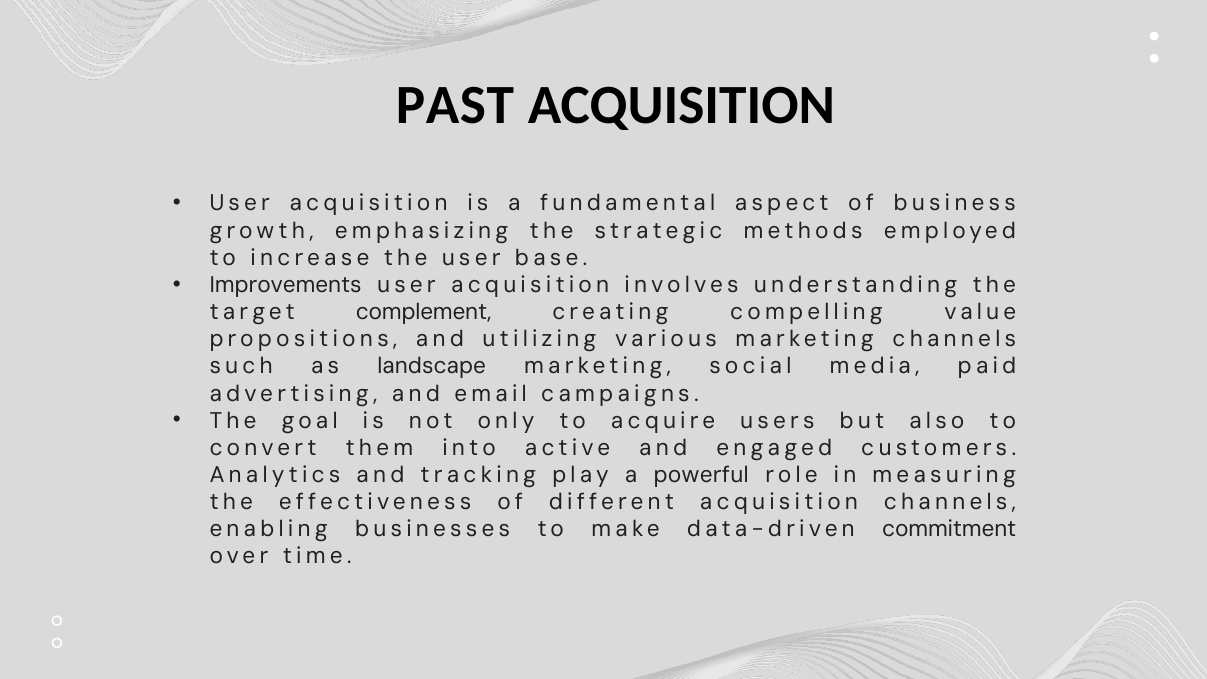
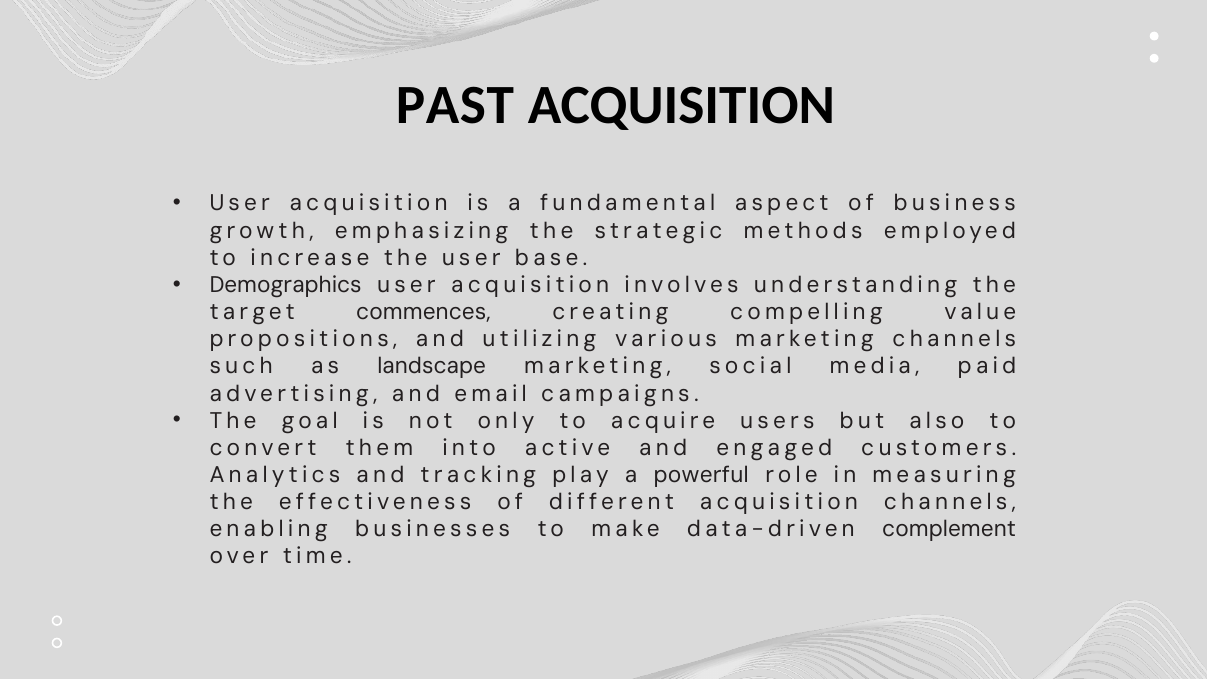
Improvements: Improvements -> Demographics
complement: complement -> commences
commitment: commitment -> complement
